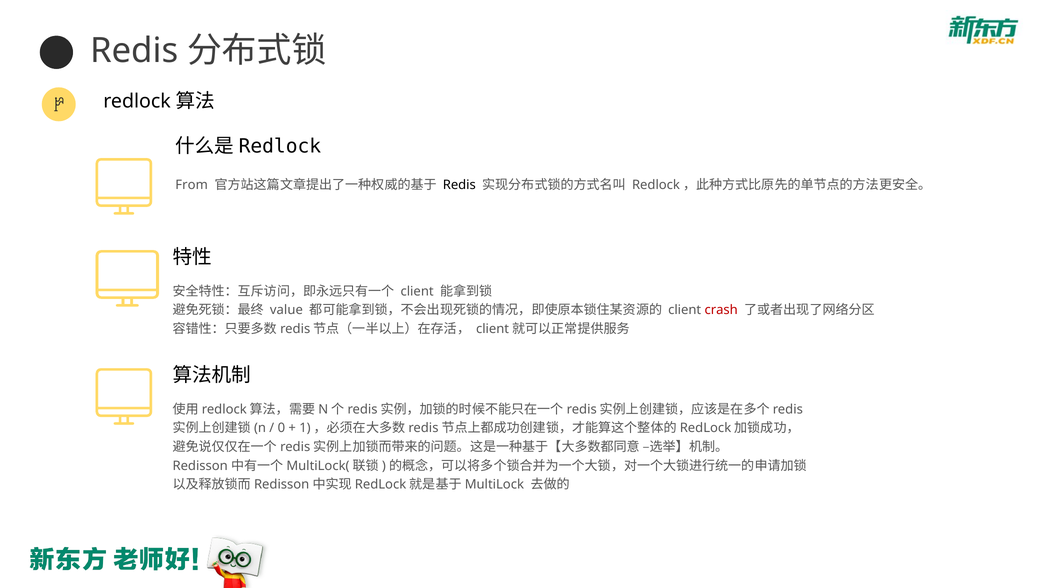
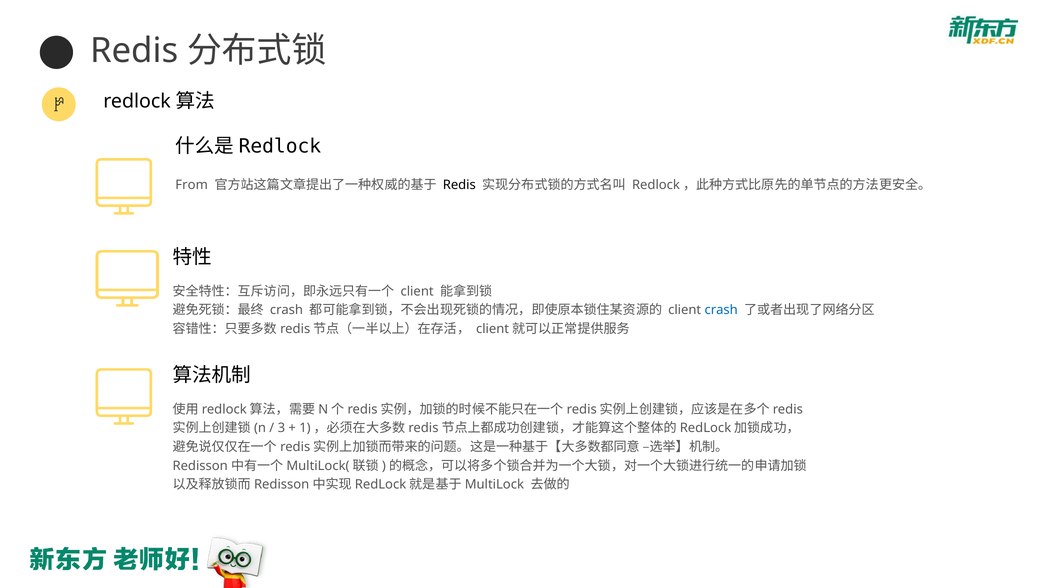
value at (286, 310): value -> crash
crash at (721, 310) colour: red -> blue
0: 0 -> 3
